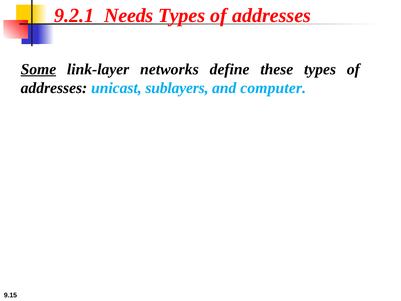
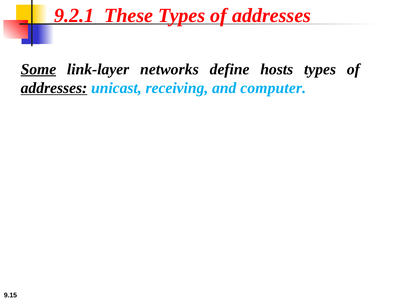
Needs: Needs -> These
these: these -> hosts
addresses at (54, 88) underline: none -> present
sublayers: sublayers -> receiving
